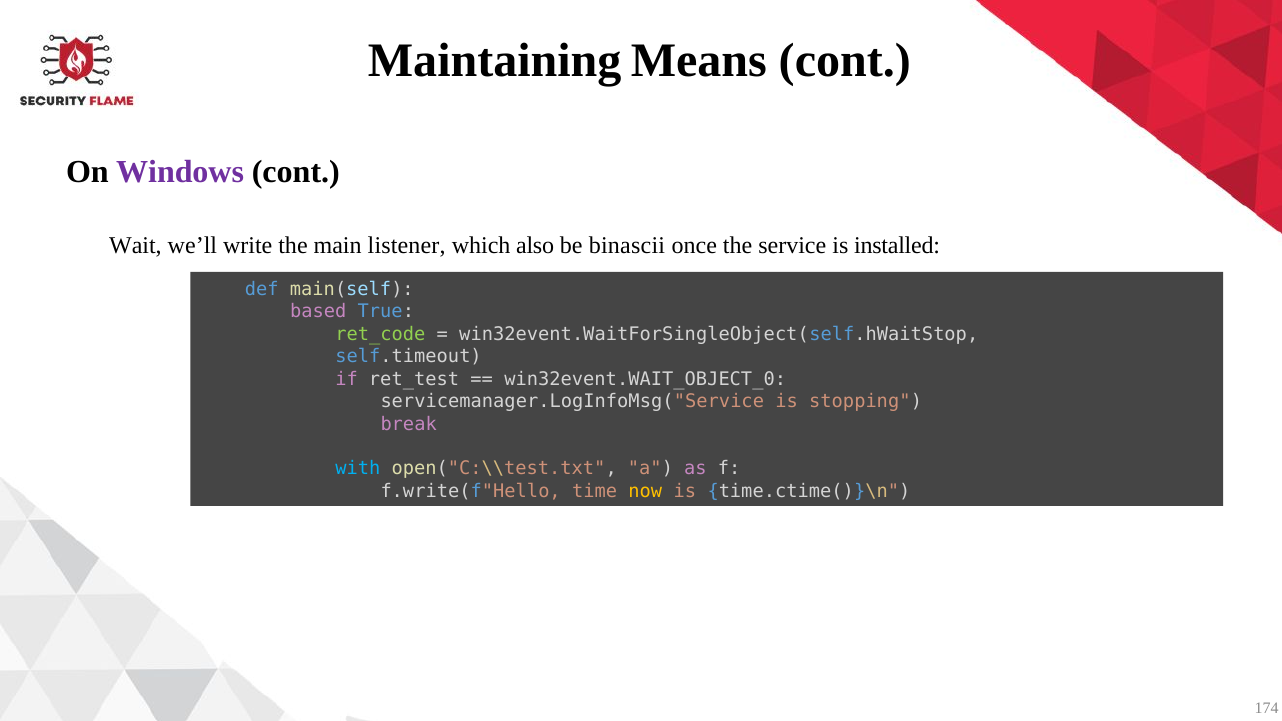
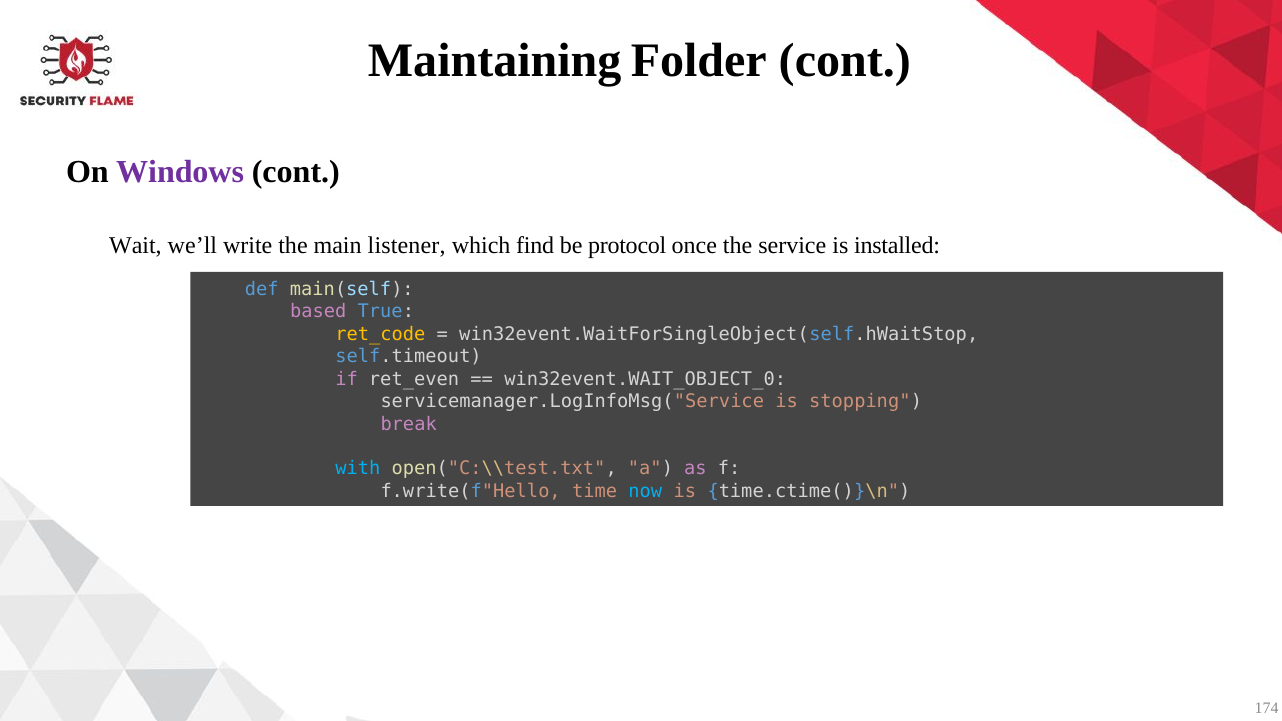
Means: Means -> Folder
also: also -> find
binascii: binascii -> protocol
ret_code colour: light green -> yellow
ret_test: ret_test -> ret_even
now colour: yellow -> light blue
